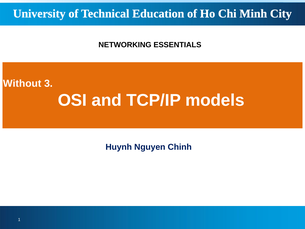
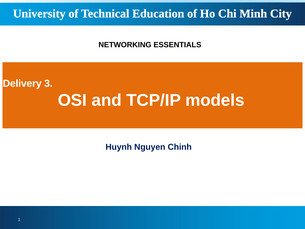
Without: Without -> Delivery
